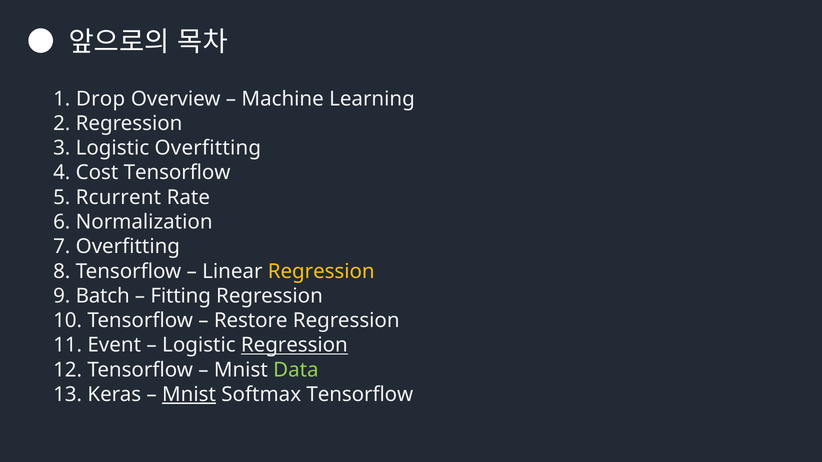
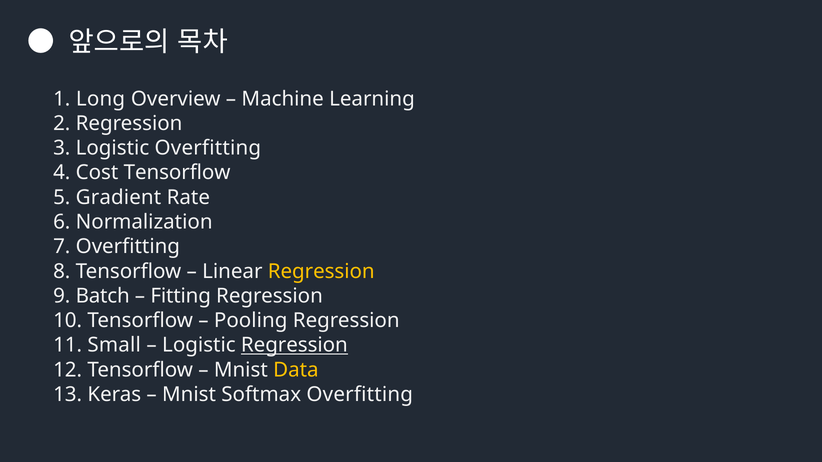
Drop: Drop -> Long
Rcurrent: Rcurrent -> Gradient
Restore: Restore -> Pooling
Event: Event -> Small
Data colour: light green -> yellow
Mnist at (189, 395) underline: present -> none
Softmax Tensorflow: Tensorflow -> Overfitting
